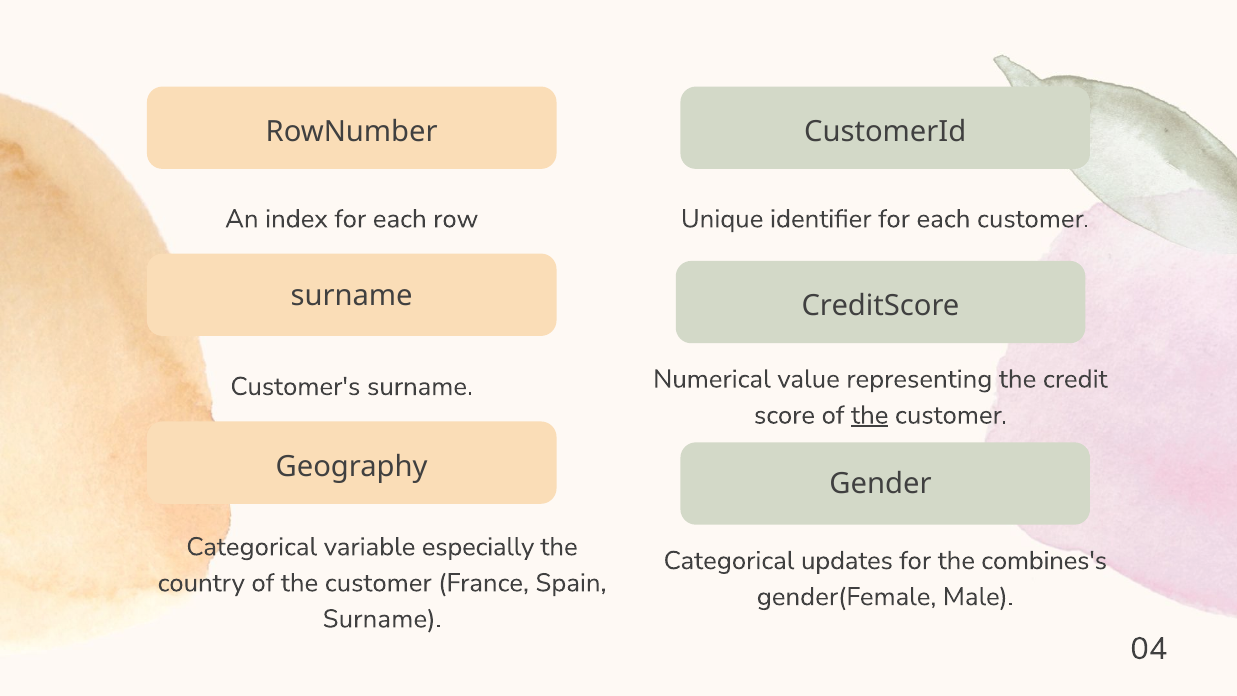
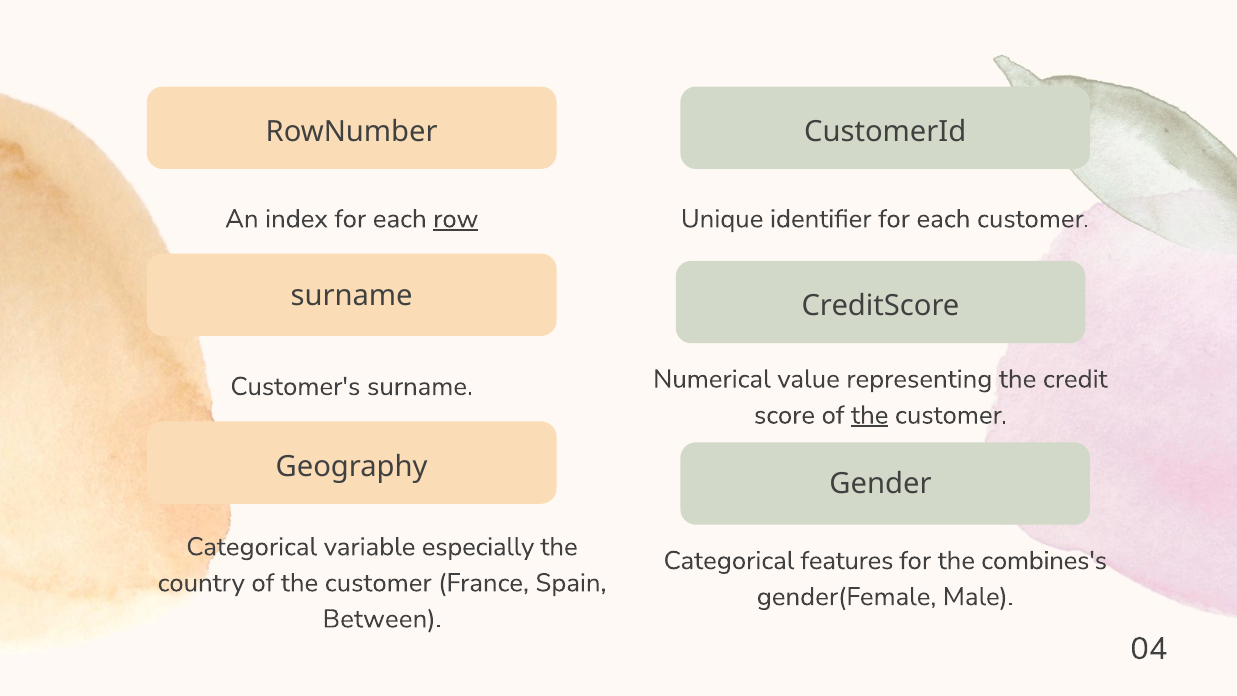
row underline: none -> present
updates: updates -> features
Surname at (382, 619): Surname -> Between
